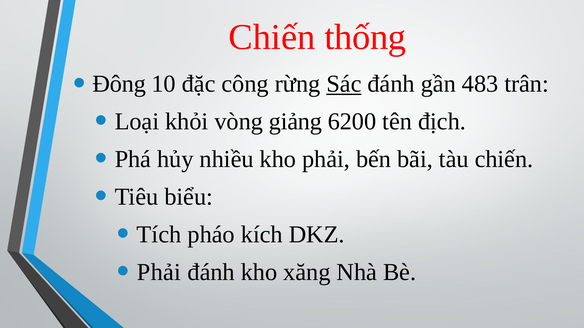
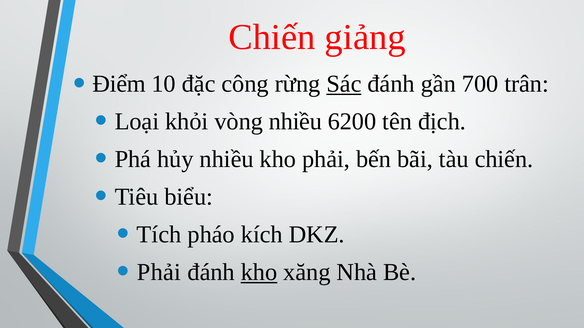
thống: thống -> giảng
Đông: Đông -> Điểm
483: 483 -> 700
vòng giảng: giảng -> nhiều
kho at (259, 273) underline: none -> present
